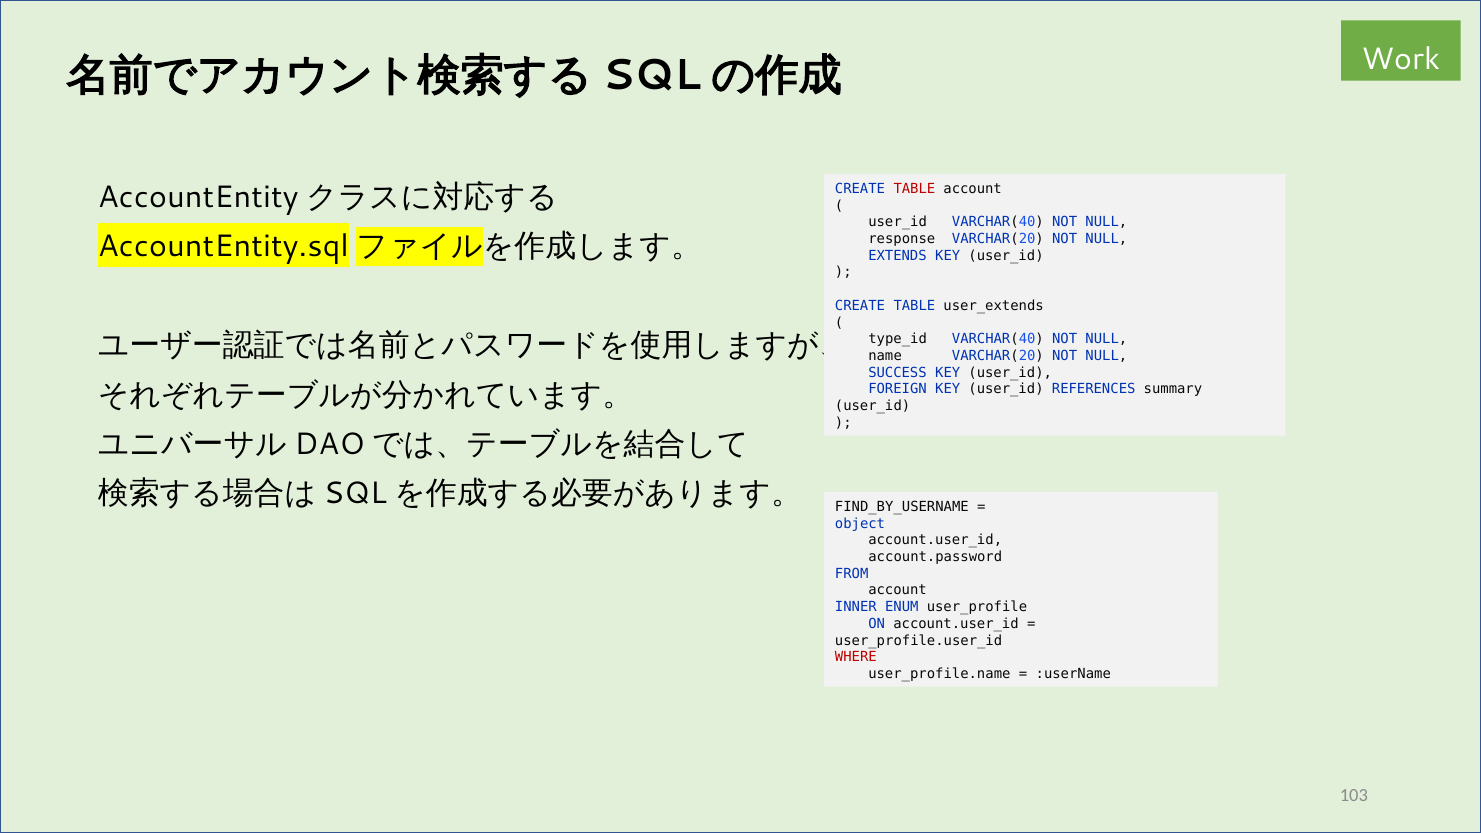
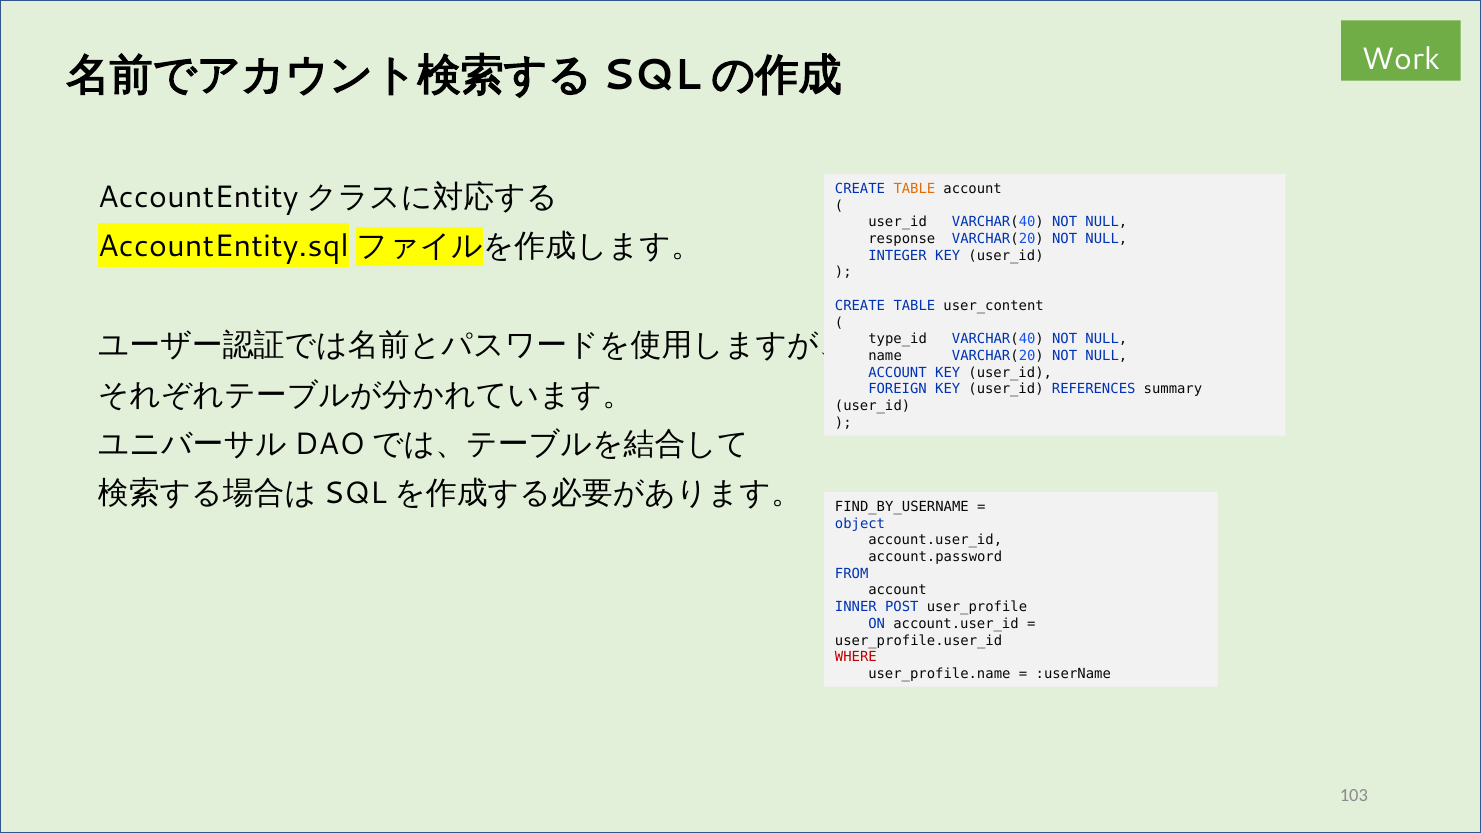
TABLE at (914, 189) colour: red -> orange
EXTENDS: EXTENDS -> INTEGER
user_extends: user_extends -> user_content
SUCCESS at (897, 373): SUCCESS -> ACCOUNT
ENUM: ENUM -> POST
